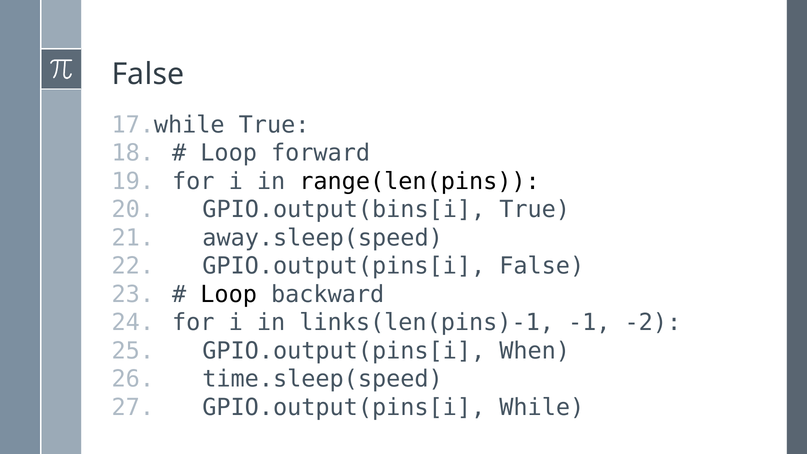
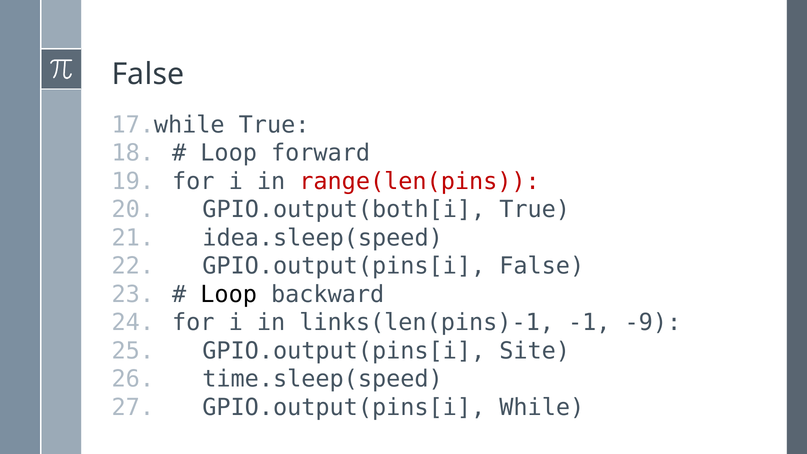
range(len(pins colour: black -> red
GPIO.output(bins[i: GPIO.output(bins[i -> GPIO.output(both[i
away.sleep(speed: away.sleep(speed -> idea.sleep(speed
-2: -2 -> -9
When: When -> Site
